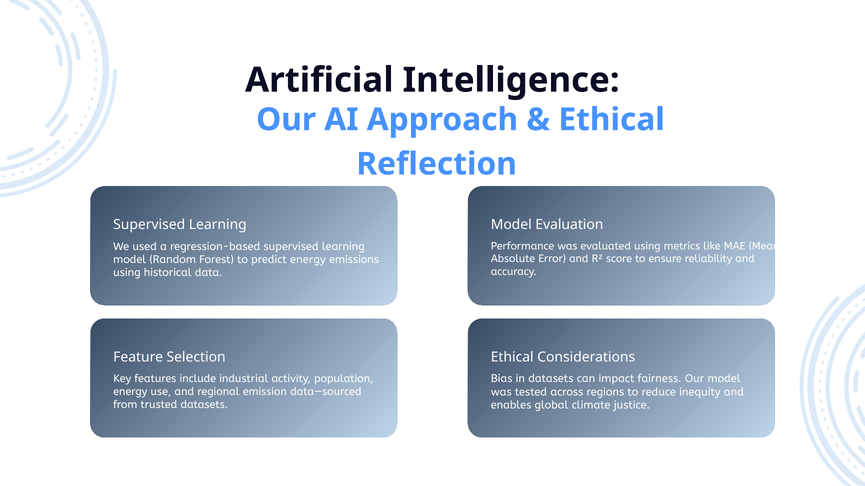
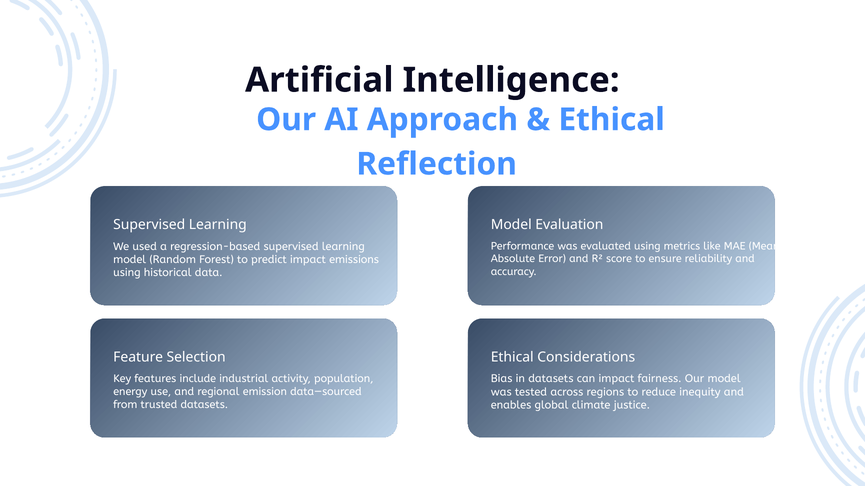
predict energy: energy -> impact
